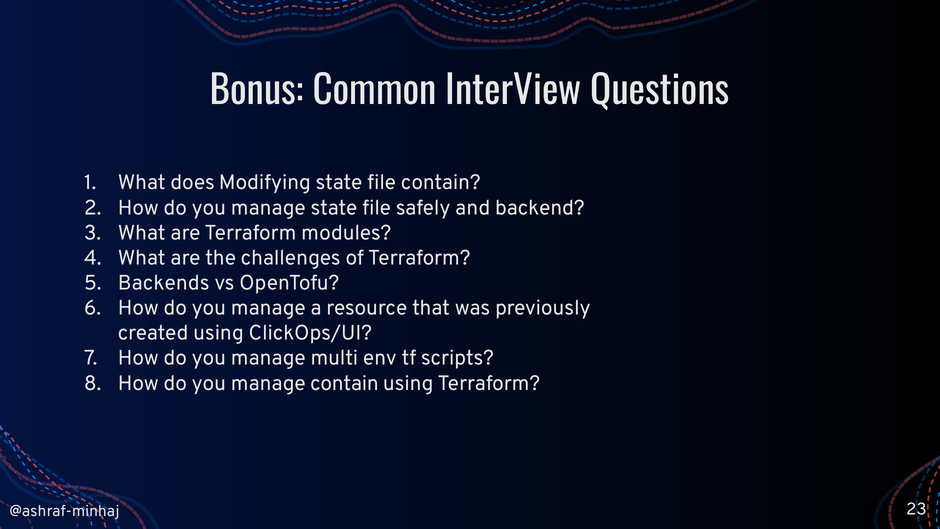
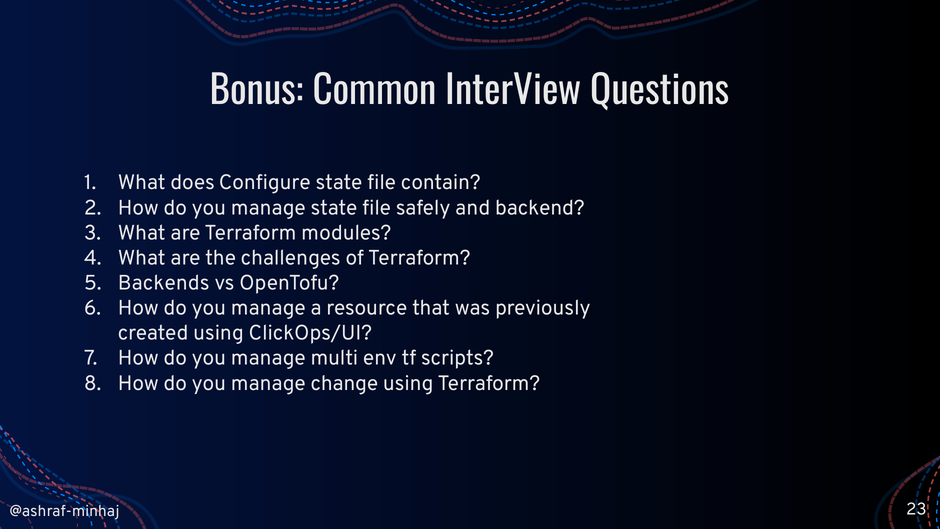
Modifying: Modifying -> Configure
manage contain: contain -> change
